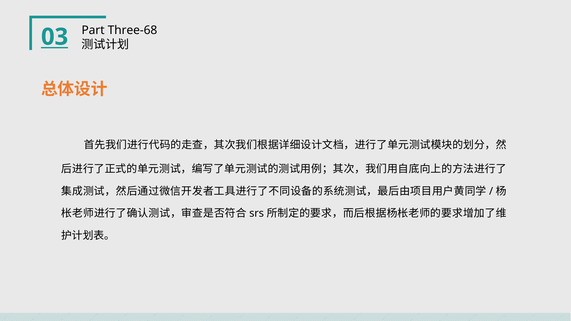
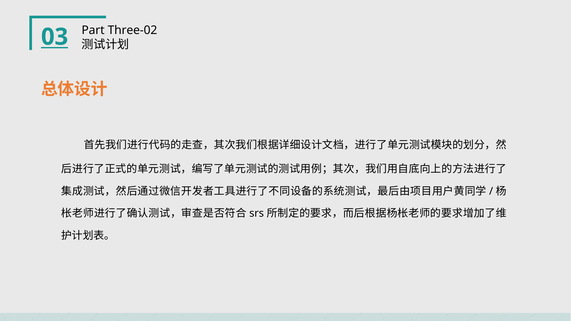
Three-68: Three-68 -> Three-02
